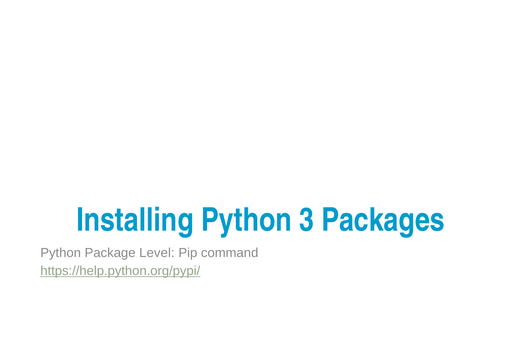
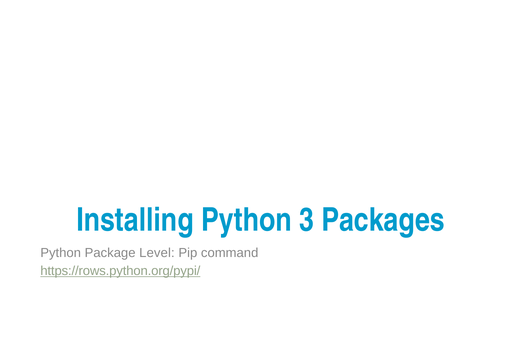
https://help.python.org/pypi/: https://help.python.org/pypi/ -> https://rows.python.org/pypi/
